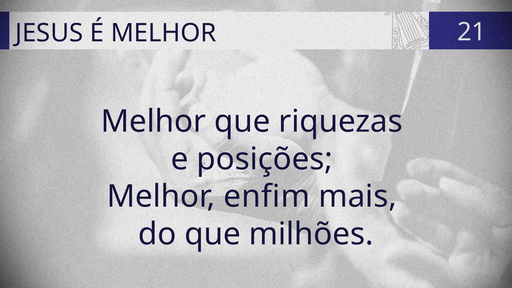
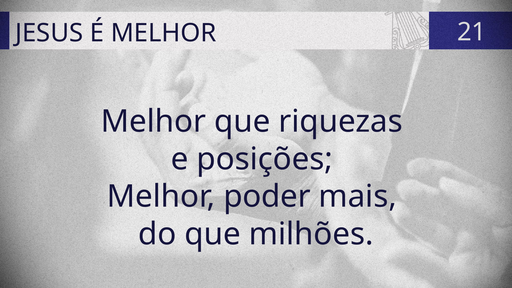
enfim: enfim -> poder
